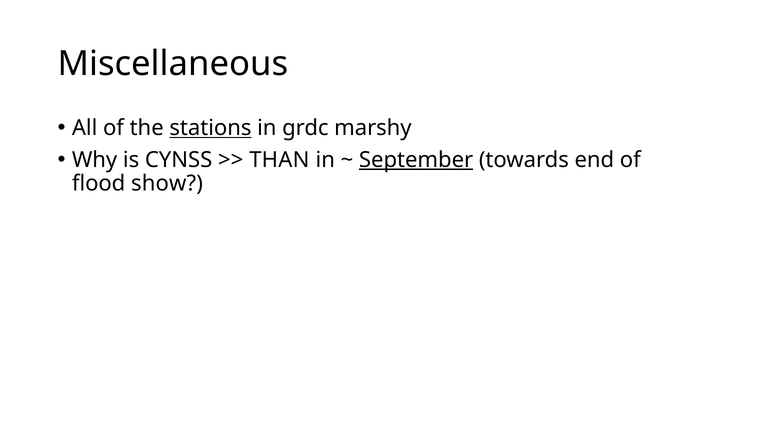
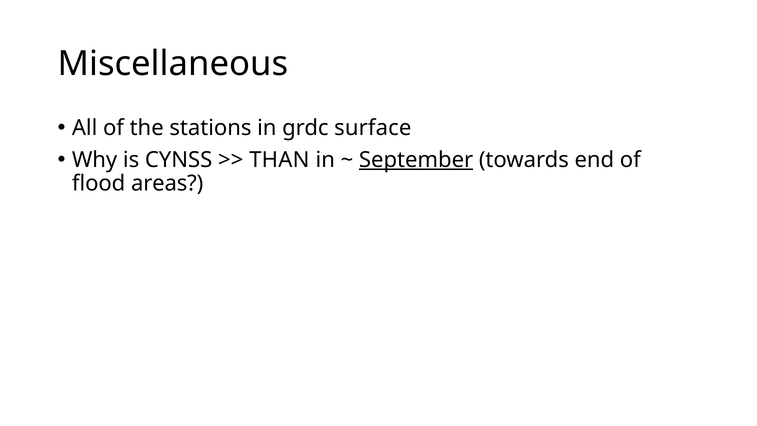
stations underline: present -> none
marshy: marshy -> surface
show: show -> areas
